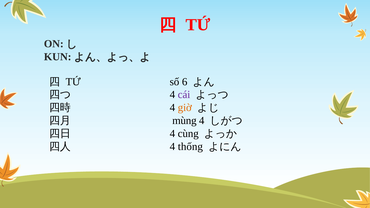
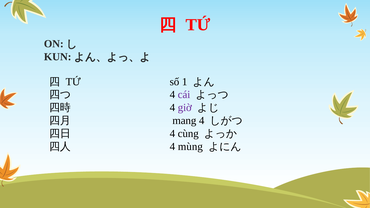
6: 6 -> 1
giờ colour: orange -> purple
mùng: mùng -> mang
thống: thống -> mùng
